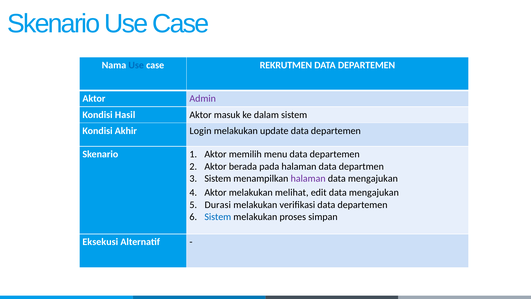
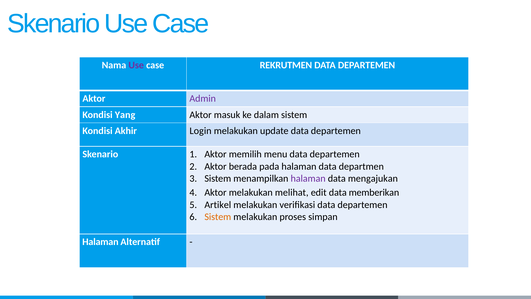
Use at (136, 65) colour: blue -> purple
Hasil: Hasil -> Yang
edit data mengajukan: mengajukan -> memberikan
Durasi: Durasi -> Artikel
Sistem at (218, 217) colour: blue -> orange
Eksekusi at (100, 242): Eksekusi -> Halaman
